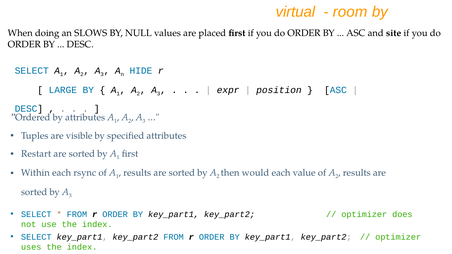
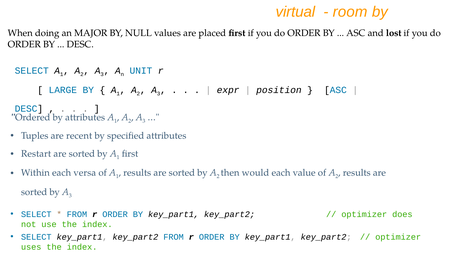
SLOWS: SLOWS -> MAJOR
site: site -> lost
HIDE: HIDE -> UNIT
visible: visible -> recent
rsync: rsync -> versa
